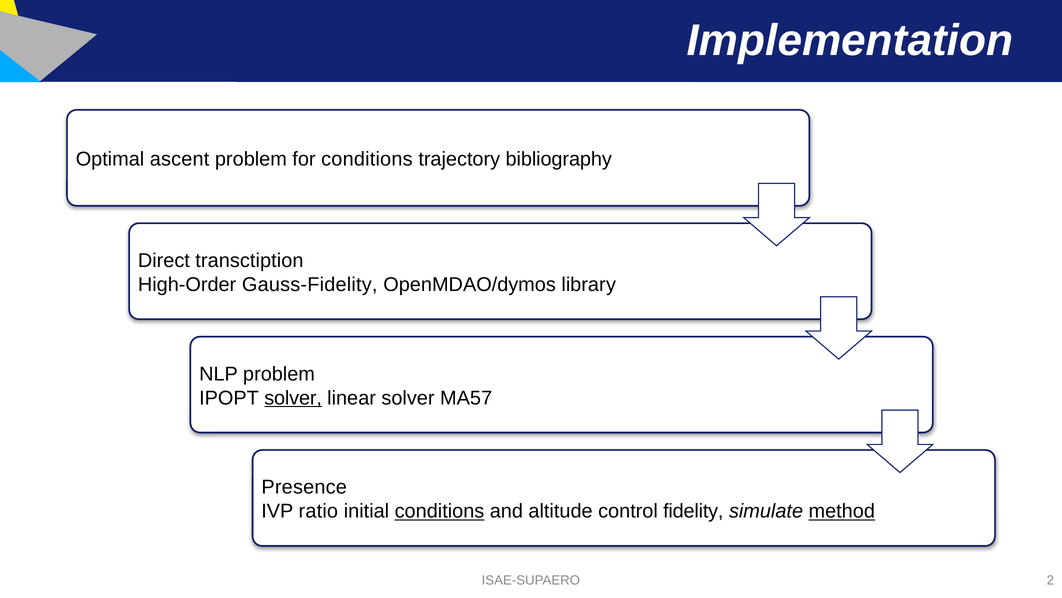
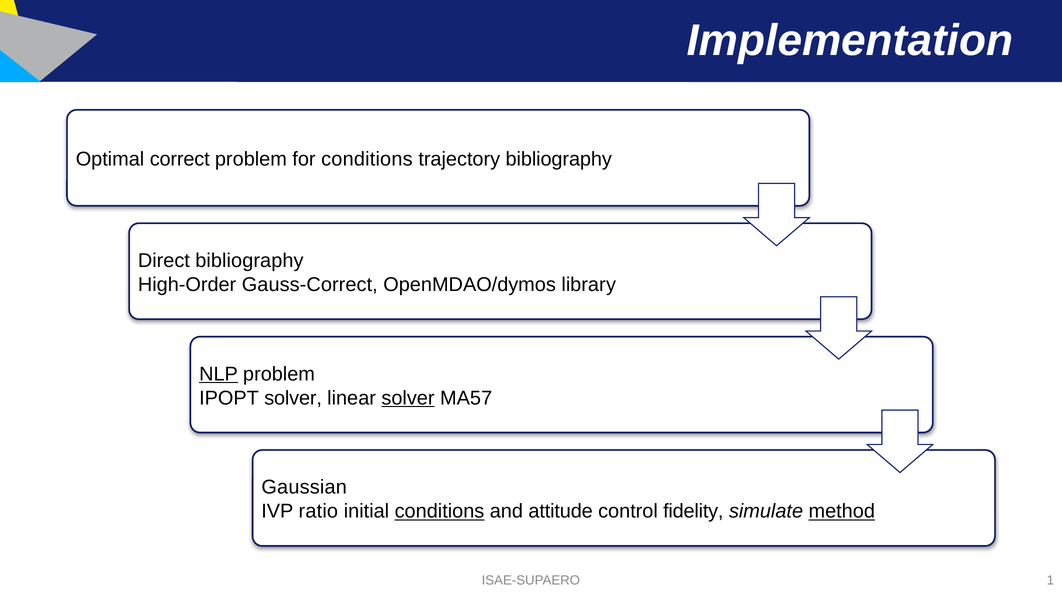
ascent: ascent -> correct
Direct transctiption: transctiption -> bibliography
Gauss-Fidelity: Gauss-Fidelity -> Gauss-Correct
NLP underline: none -> present
solver at (293, 398) underline: present -> none
solver at (408, 398) underline: none -> present
Presence: Presence -> Gaussian
altitude: altitude -> attitude
2: 2 -> 1
